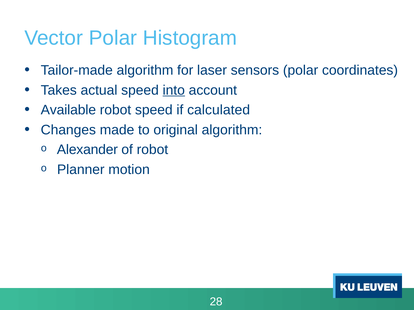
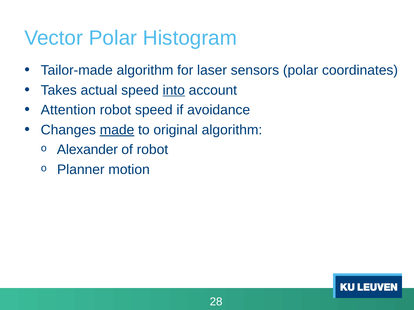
Available: Available -> Attention
calculated: calculated -> avoidance
made underline: none -> present
